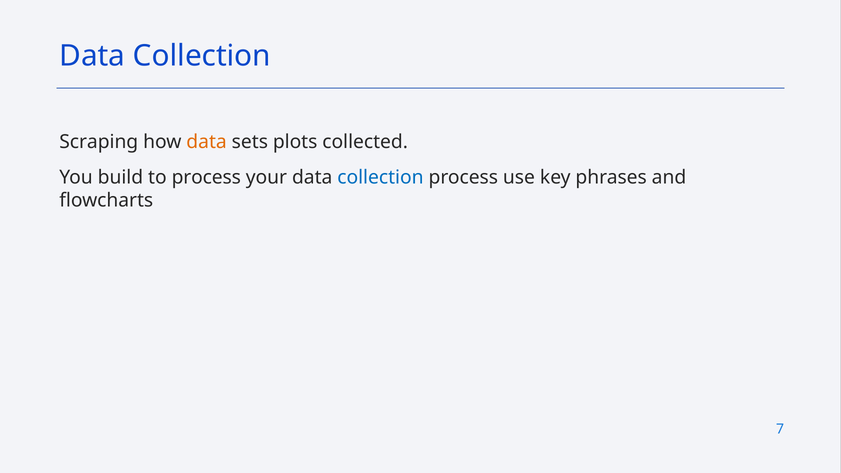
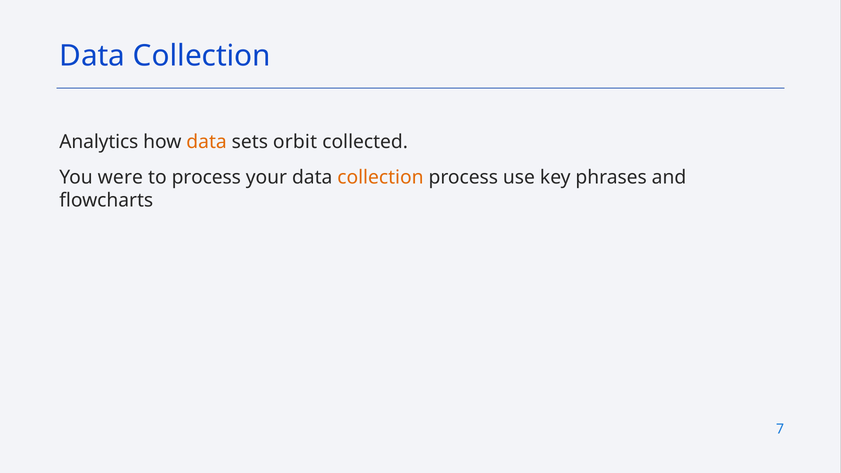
Scraping: Scraping -> Analytics
plots: plots -> orbit
build: build -> were
collection at (380, 177) colour: blue -> orange
